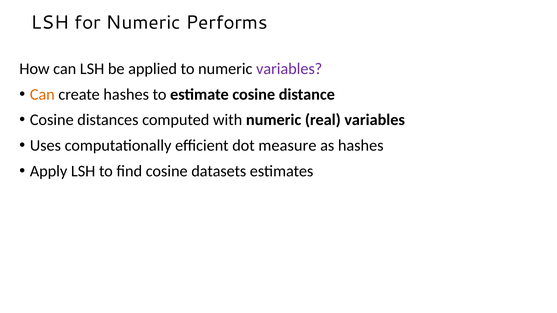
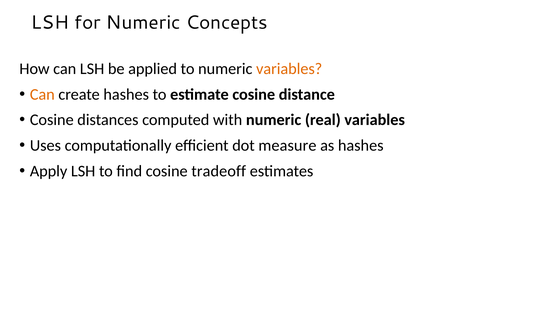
Performs: Performs -> Concepts
variables at (289, 69) colour: purple -> orange
datasets: datasets -> tradeoff
